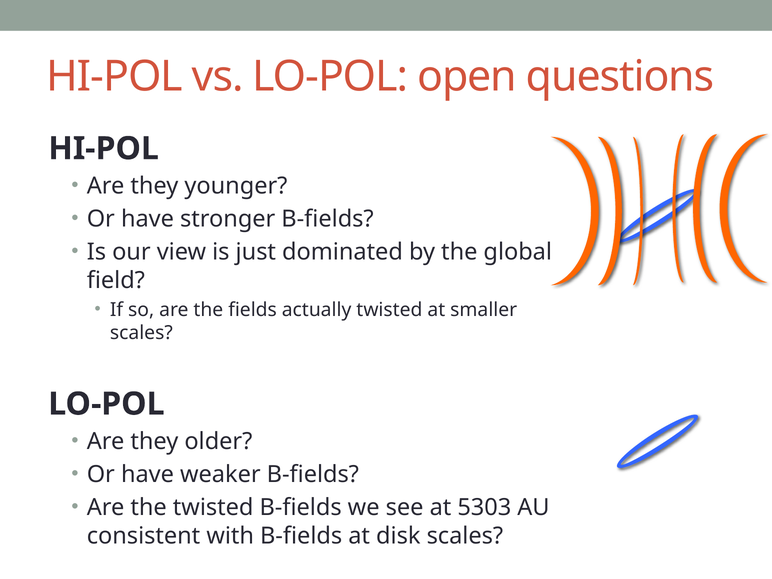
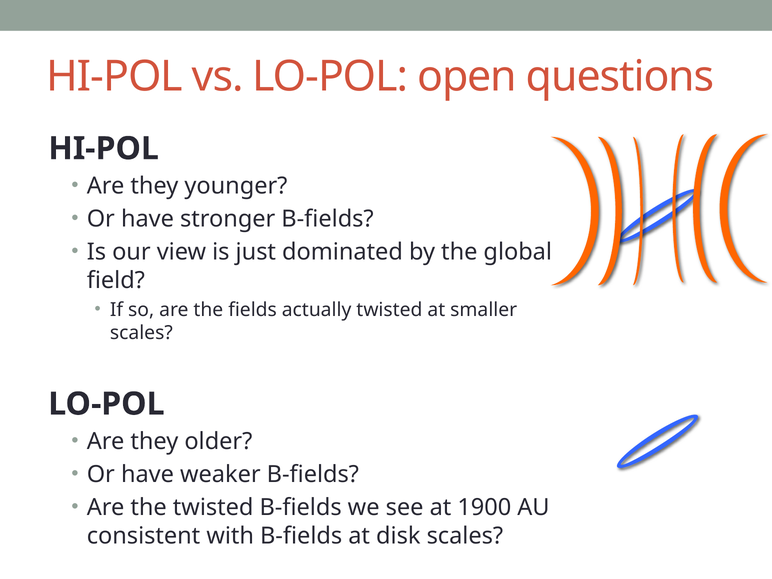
5303: 5303 -> 1900
